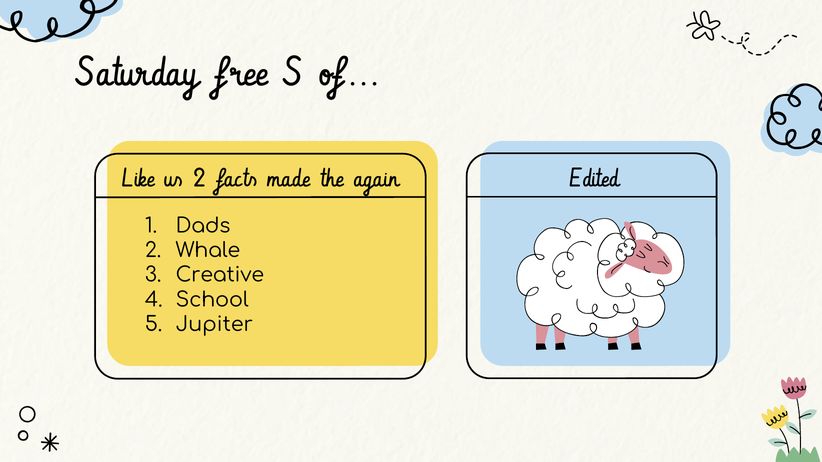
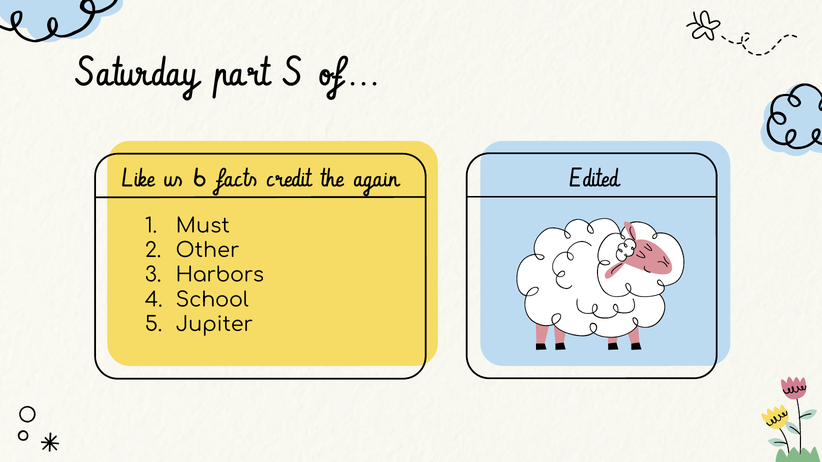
free: free -> part
us 2: 2 -> 6
made: made -> credit
Dads: Dads -> Must
Whale: Whale -> Other
Creative: Creative -> Harbors
